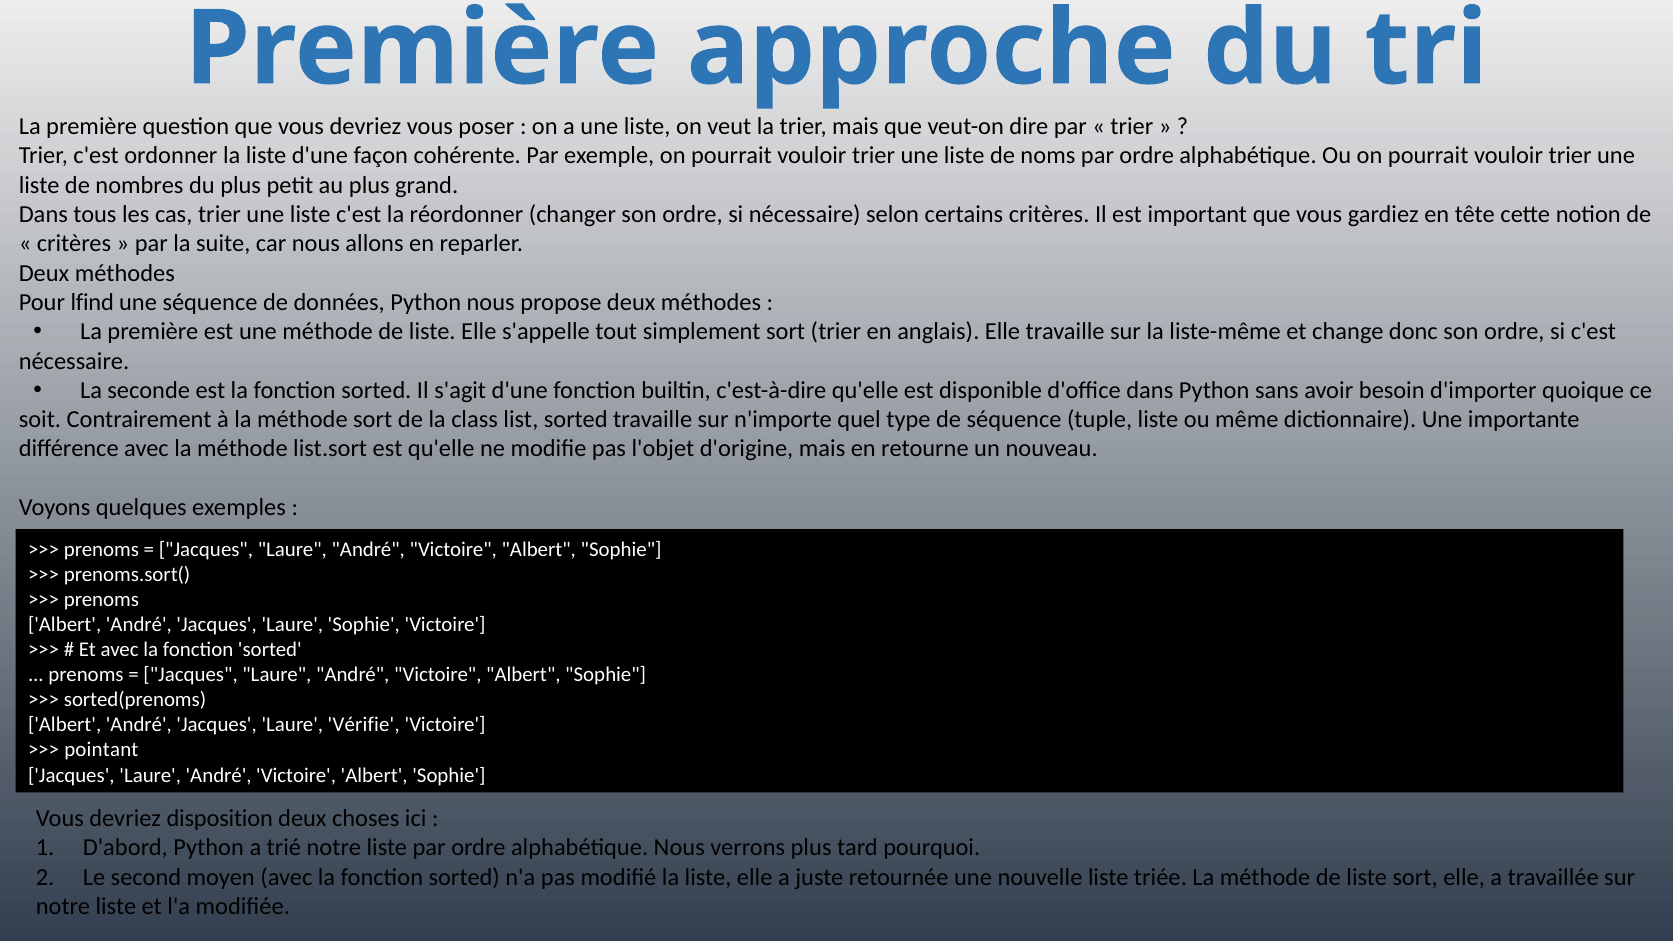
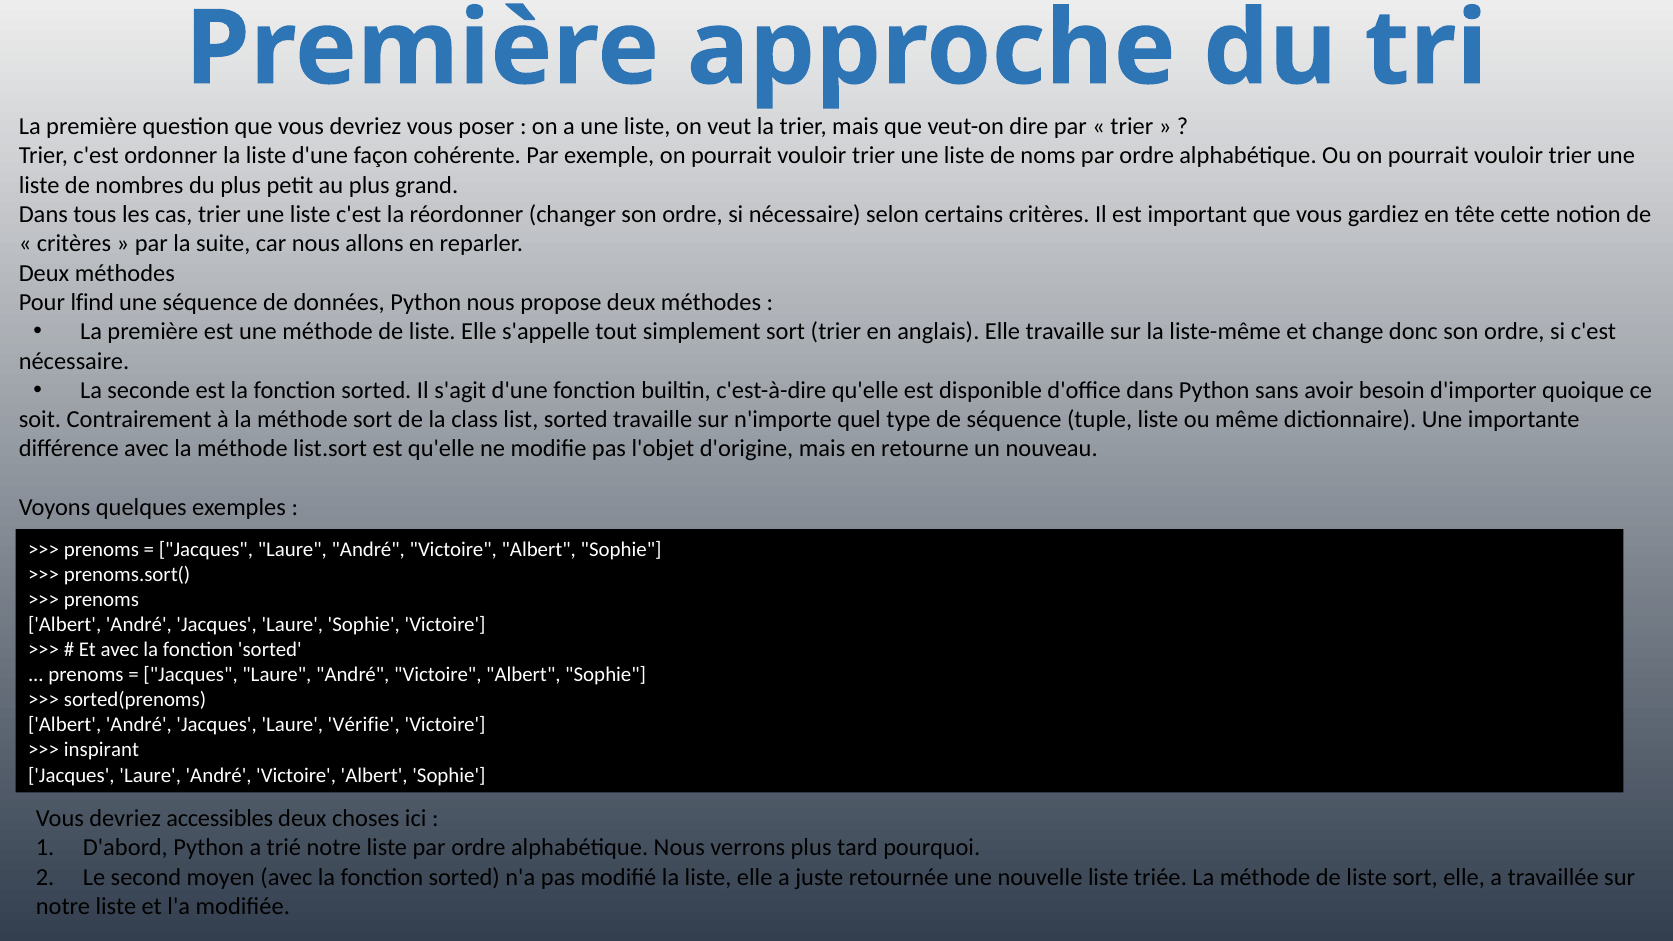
pointant: pointant -> inspirant
disposition: disposition -> accessibles
